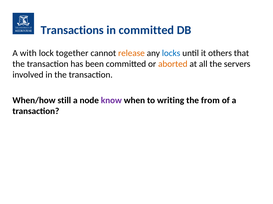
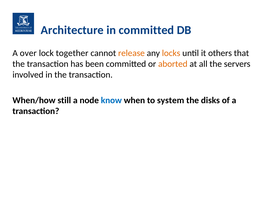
Transactions: Transactions -> Architecture
with: with -> over
locks colour: blue -> orange
know colour: purple -> blue
writing: writing -> system
from: from -> disks
